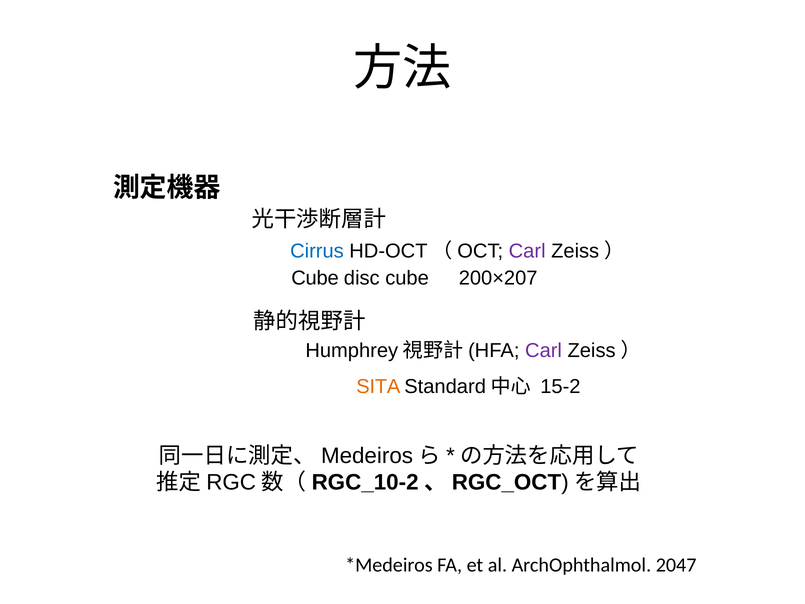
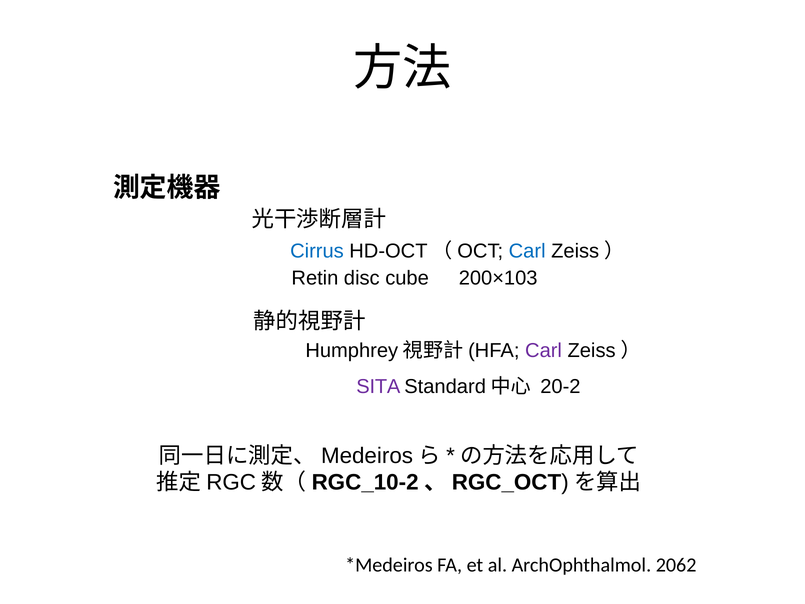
Carl at (527, 251) colour: purple -> blue
Cube at (315, 278): Cube -> Retin
200×207: 200×207 -> 200×103
SITA colour: orange -> purple
15-2: 15-2 -> 20-2
2047: 2047 -> 2062
